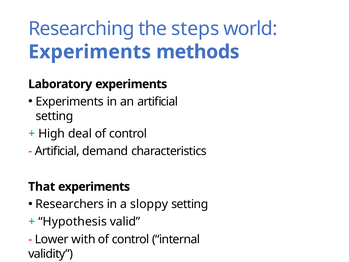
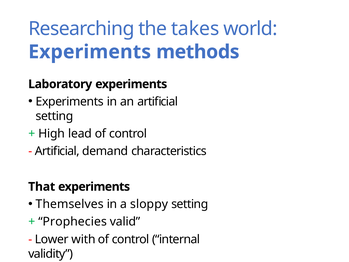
steps: steps -> takes
deal: deal -> lead
Researchers: Researchers -> Themselves
Hypothesis: Hypothesis -> Prophecies
